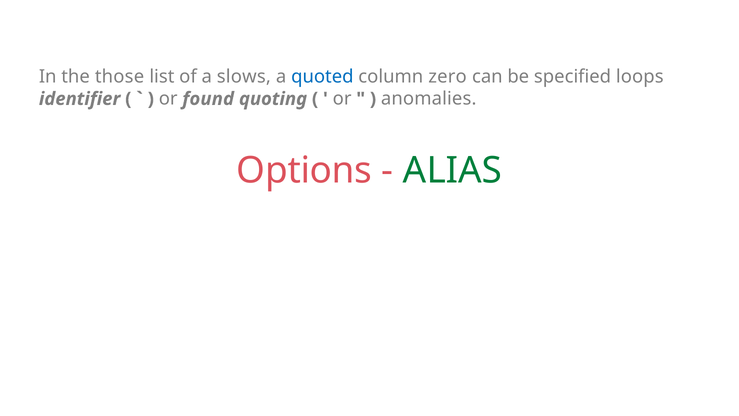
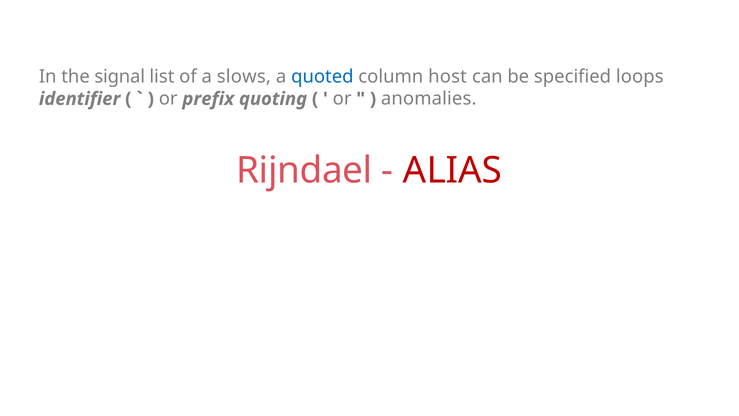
those: those -> signal
zero: zero -> host
found: found -> prefix
Options: Options -> Rijndael
ALIAS colour: green -> red
